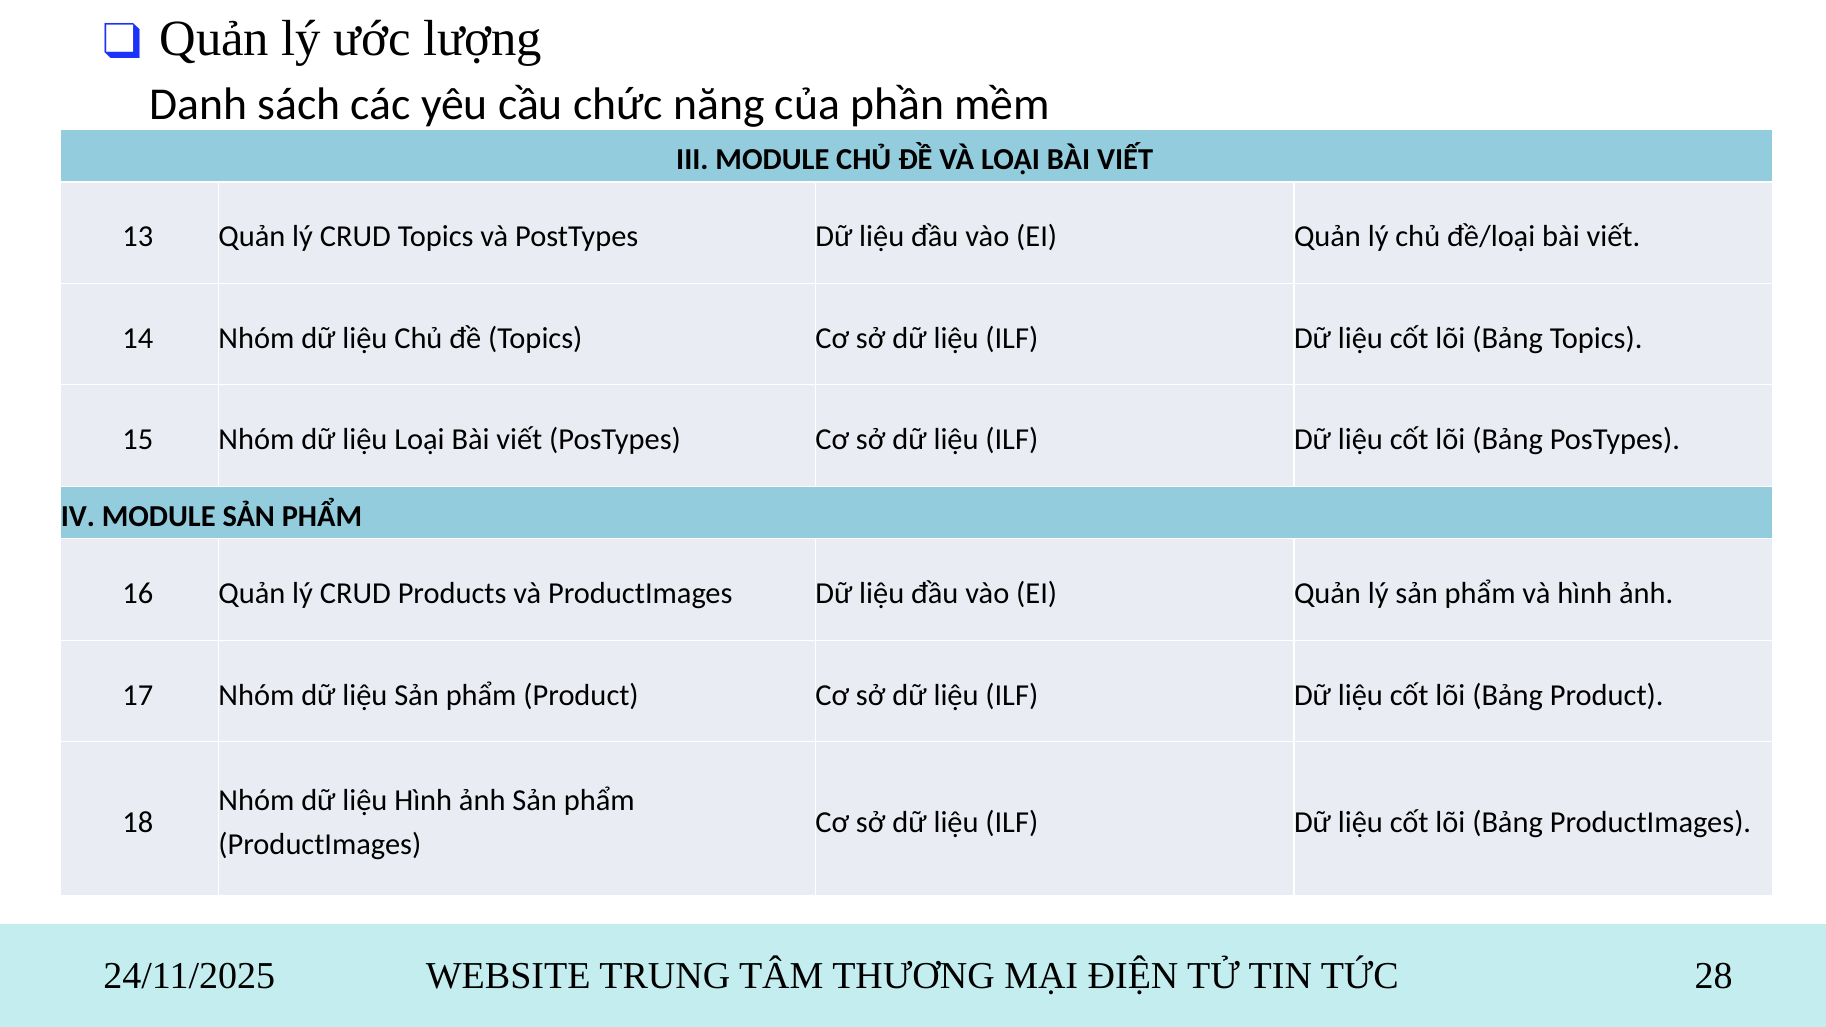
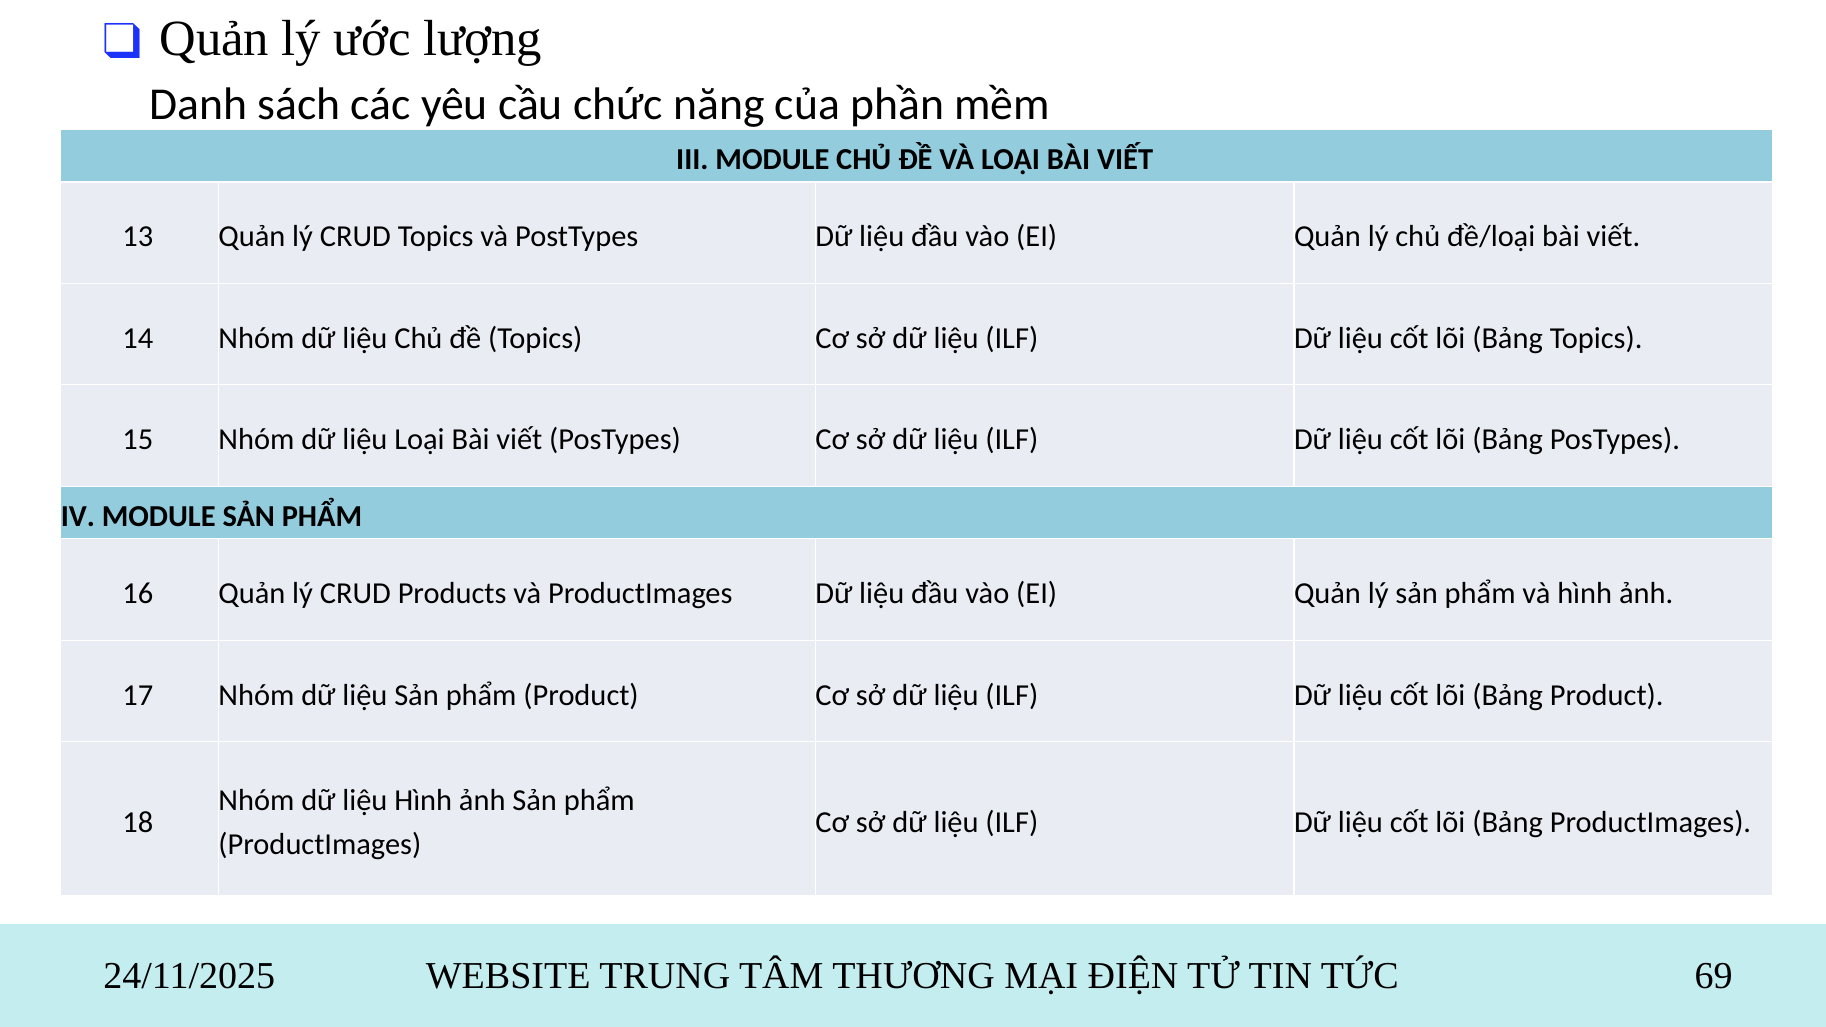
28: 28 -> 69
